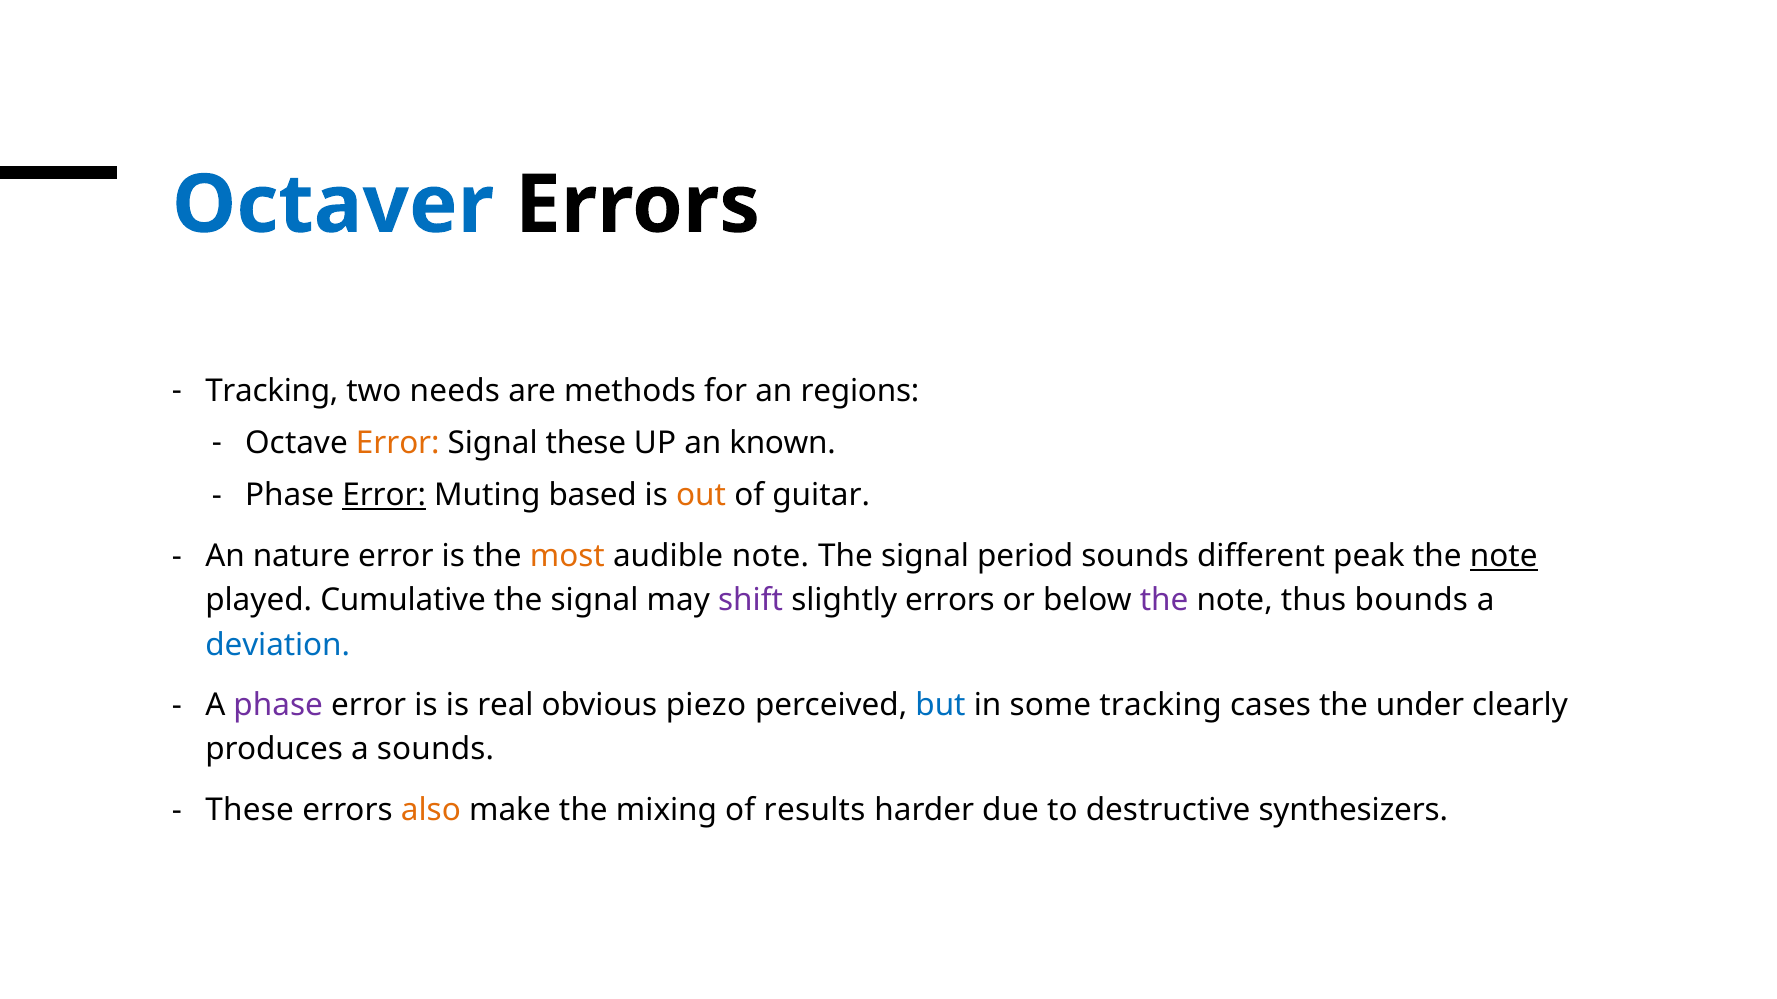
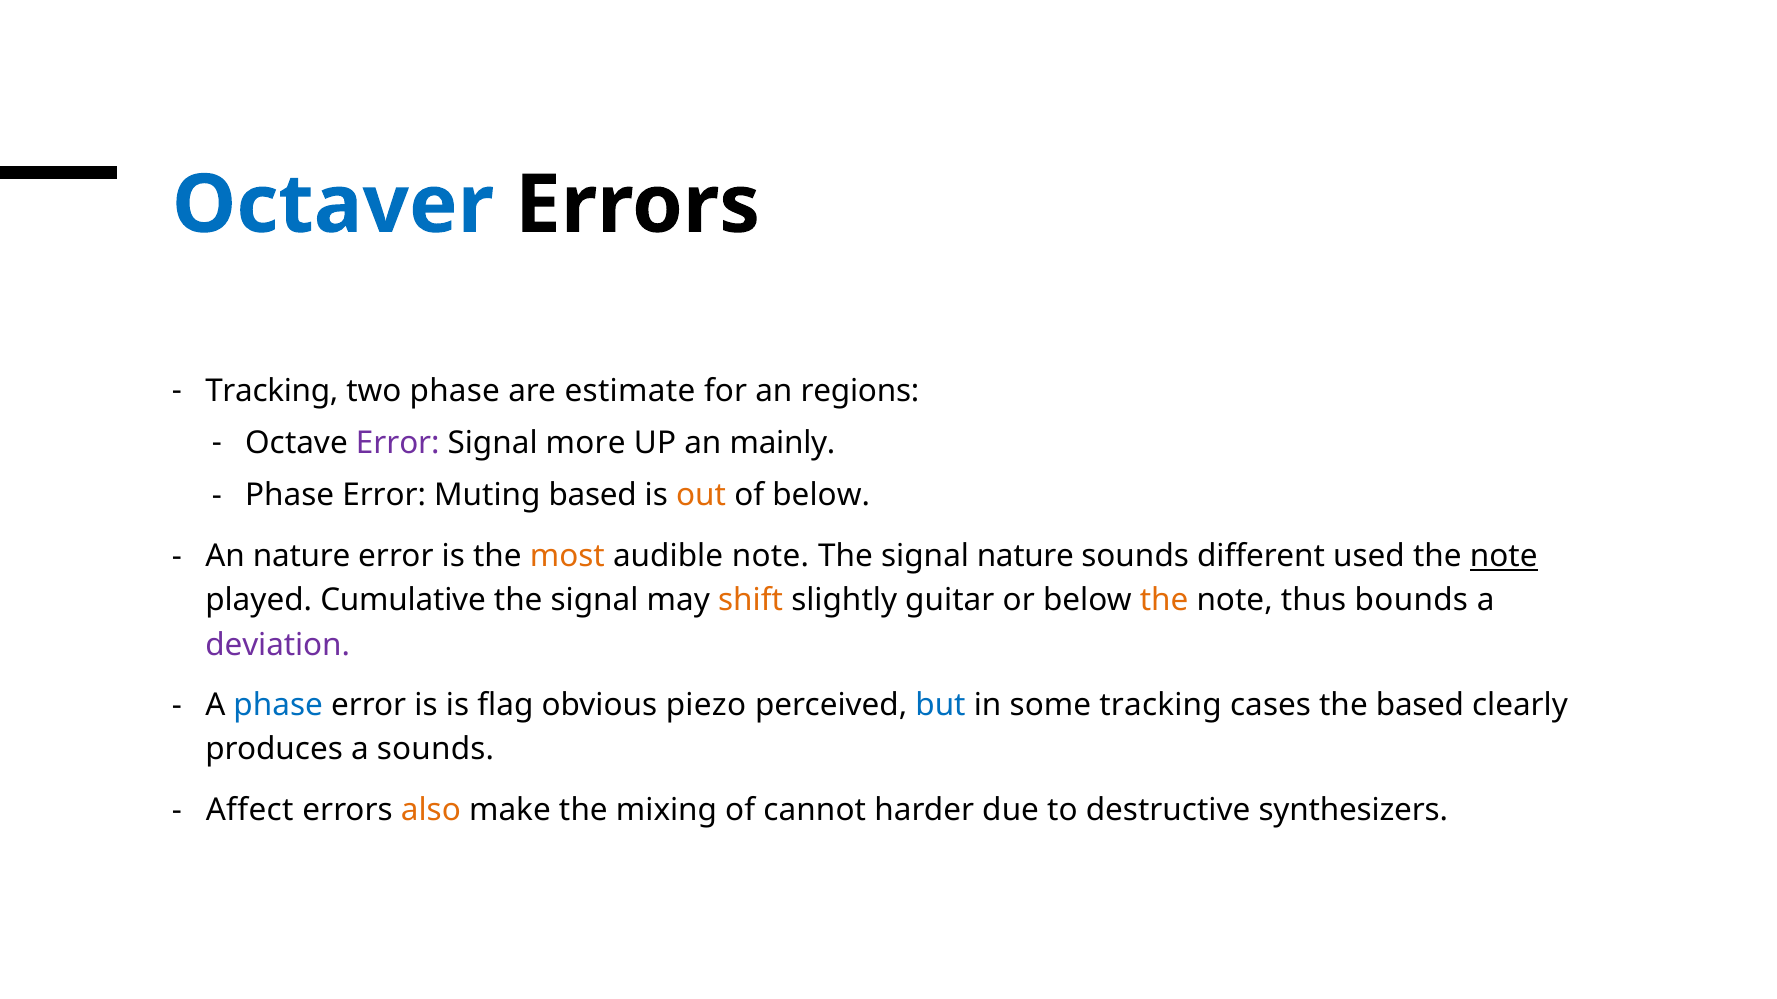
two needs: needs -> phase
methods: methods -> estimate
Error at (398, 443) colour: orange -> purple
Signal these: these -> more
known: known -> mainly
Error at (384, 496) underline: present -> none
of guitar: guitar -> below
signal period: period -> nature
peak: peak -> used
shift colour: purple -> orange
slightly errors: errors -> guitar
the at (1164, 601) colour: purple -> orange
deviation colour: blue -> purple
phase at (278, 706) colour: purple -> blue
real: real -> flag
the under: under -> based
These at (250, 811): These -> Affect
results: results -> cannot
